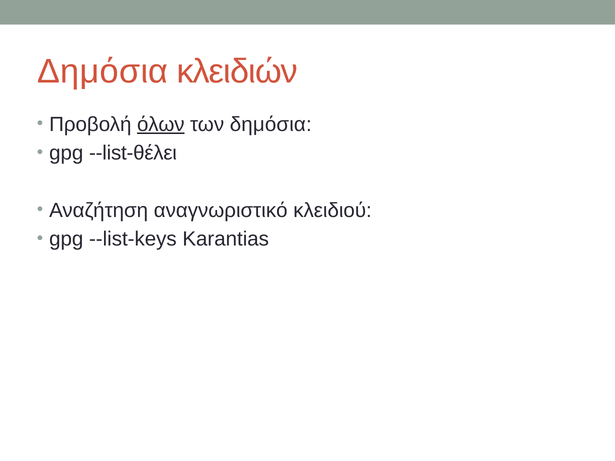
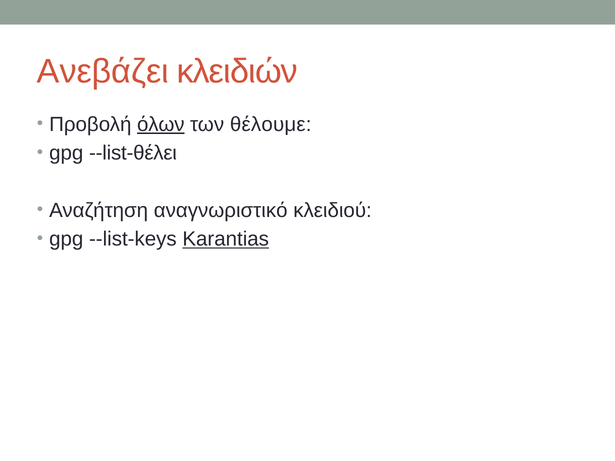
Δημόσια at (103, 72): Δημόσια -> Ανεβάζει
των δημόσια: δημόσια -> θέλουμε
Karantias underline: none -> present
